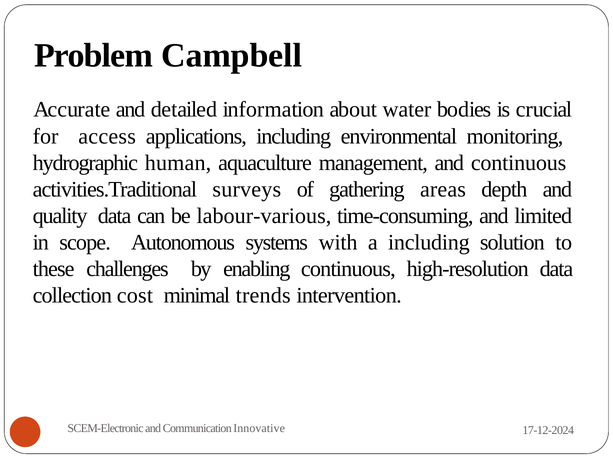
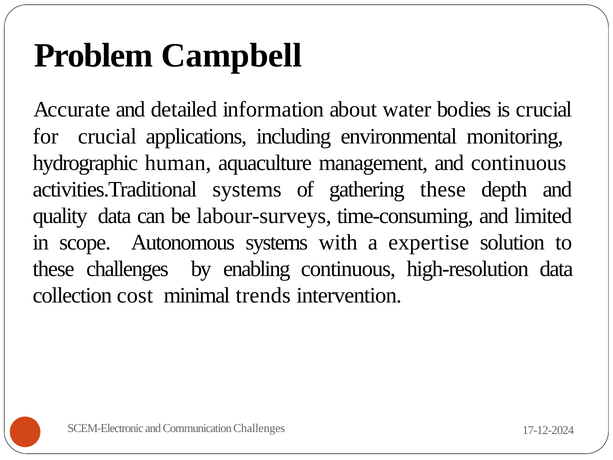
for access: access -> crucial
activities.Traditional surveys: surveys -> systems
gathering areas: areas -> these
labour-various: labour-various -> labour-surveys
a including: including -> expertise
Communication Innovative: Innovative -> Challenges
